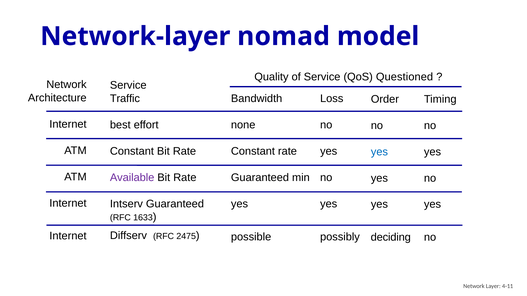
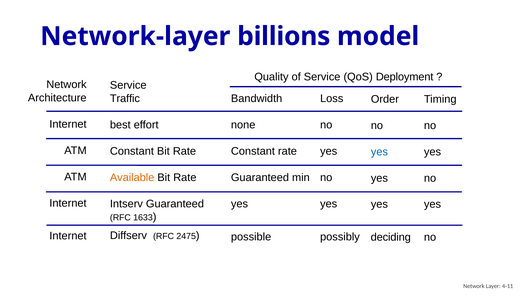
nomad: nomad -> billions
Questioned: Questioned -> Deployment
Available colour: purple -> orange
